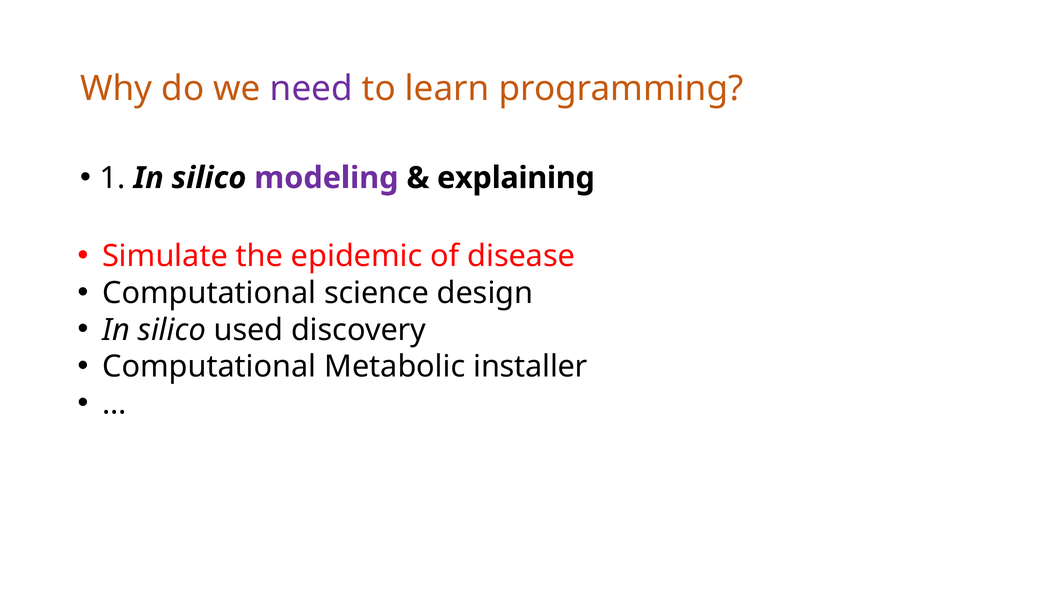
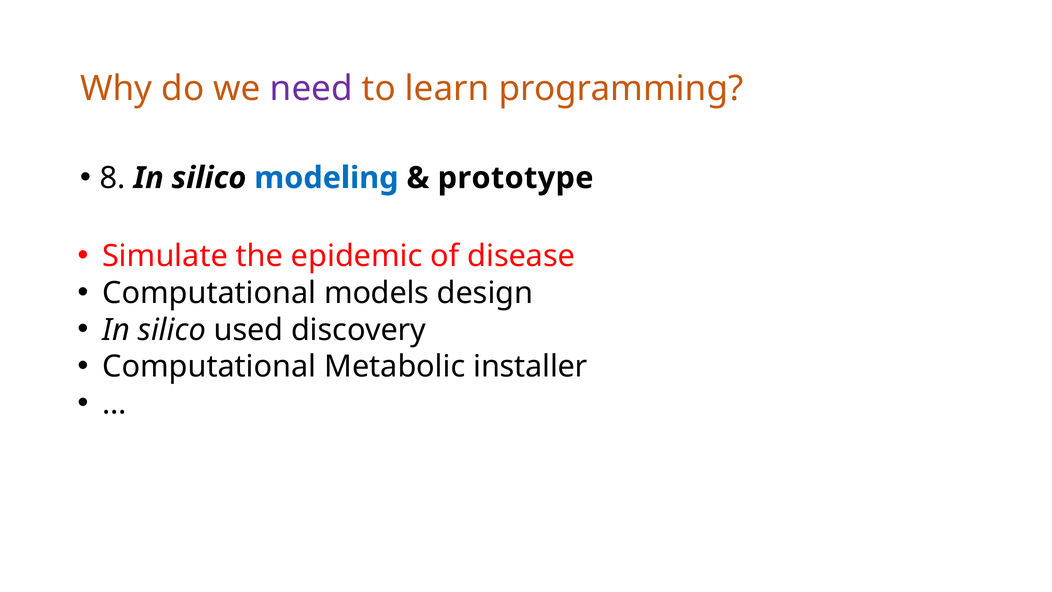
1: 1 -> 8
modeling colour: purple -> blue
explaining: explaining -> prototype
science: science -> models
